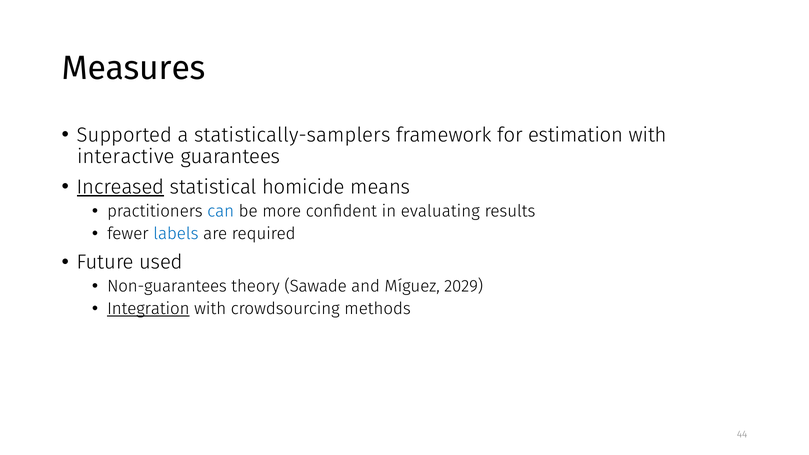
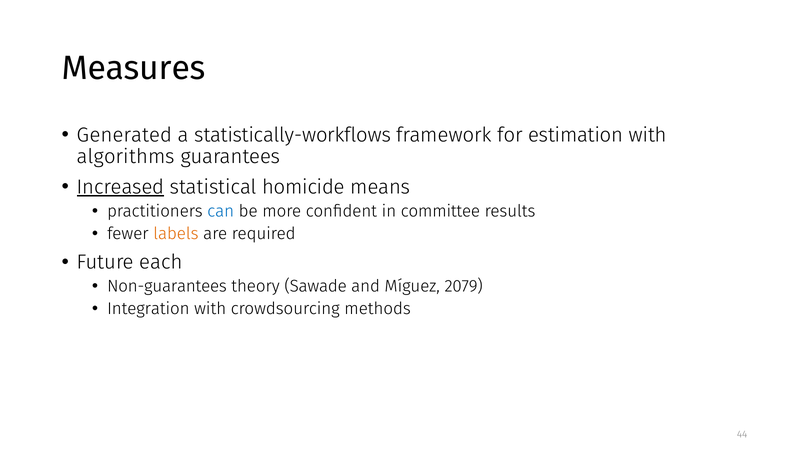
Supported: Supported -> Generated
statistically-samplers: statistically-samplers -> statistically-workflows
interactive: interactive -> algorithms
evaluating: evaluating -> committee
labels colour: blue -> orange
used: used -> each
2029: 2029 -> 2079
Integration underline: present -> none
